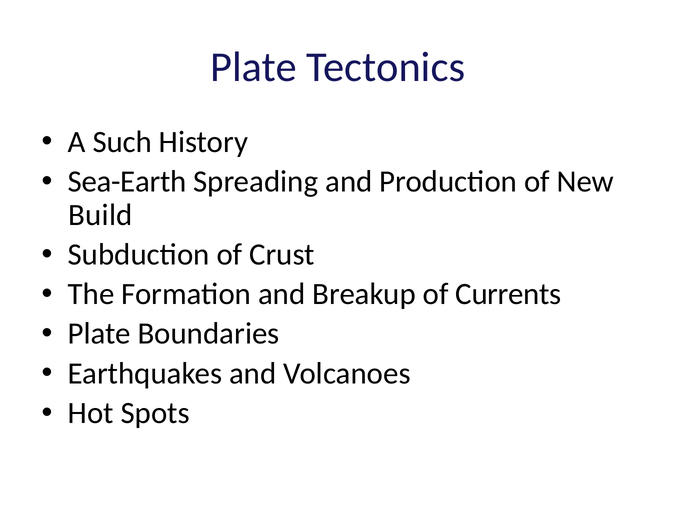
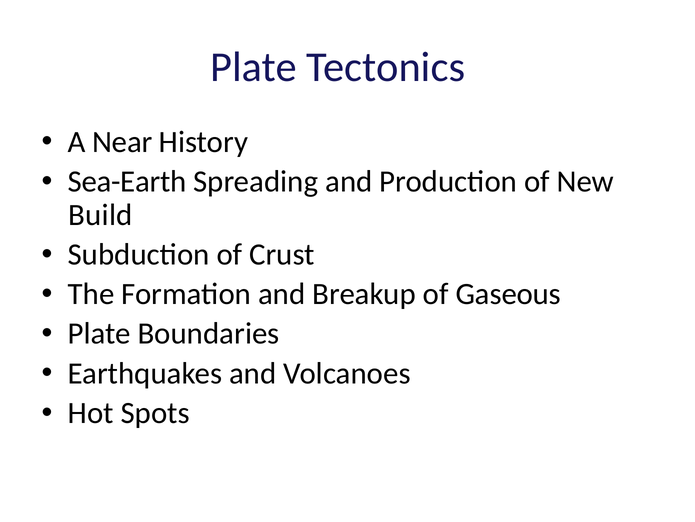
Such: Such -> Near
Currents: Currents -> Gaseous
